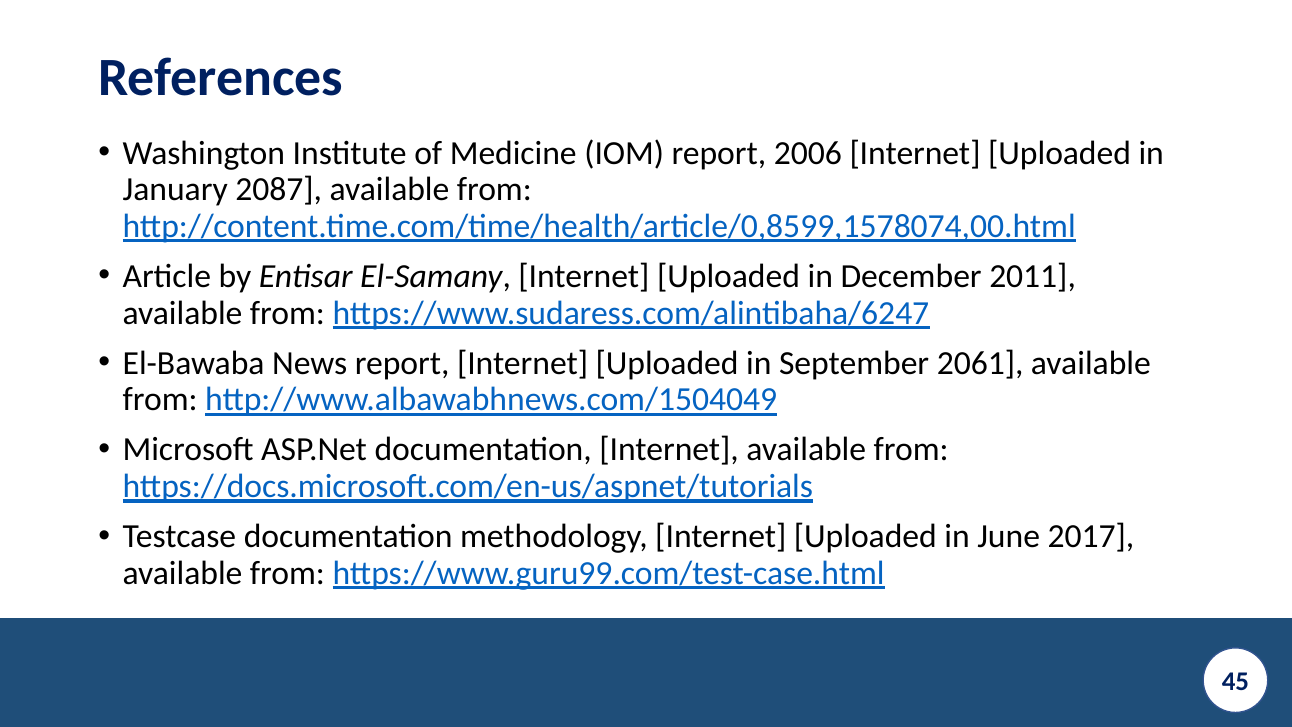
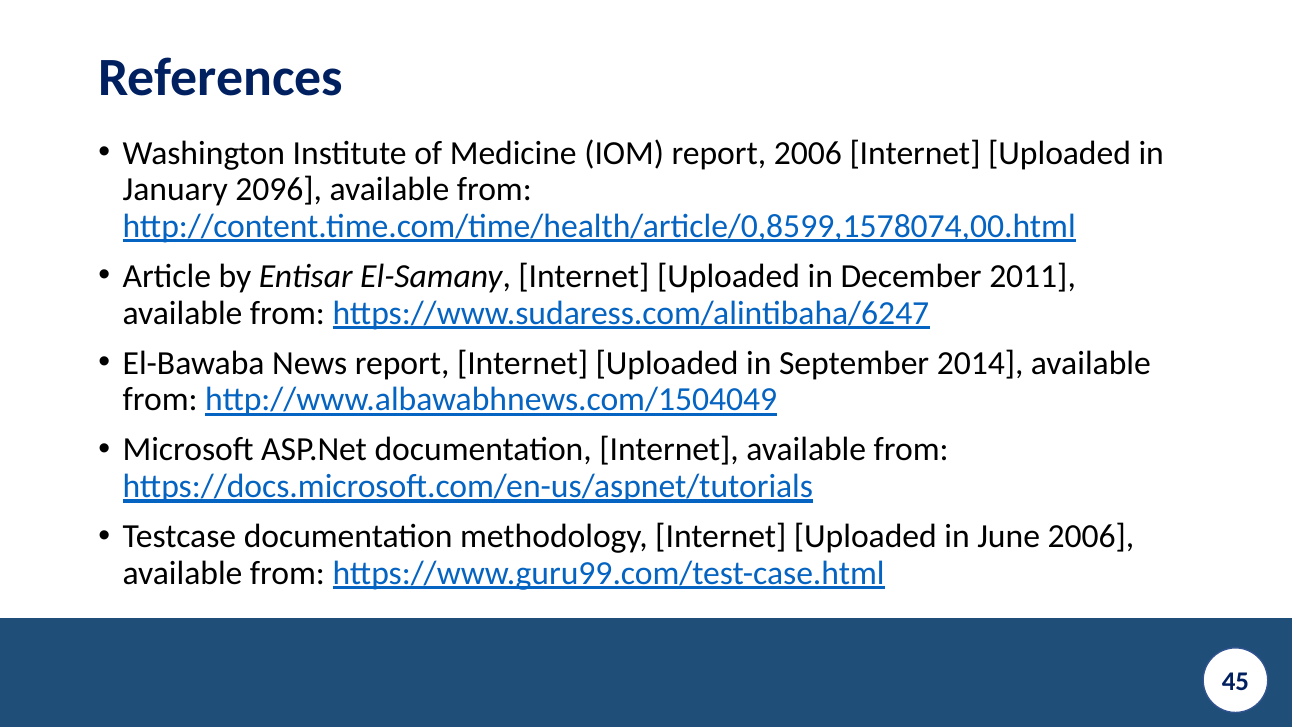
2087: 2087 -> 2096
2061: 2061 -> 2014
June 2017: 2017 -> 2006
